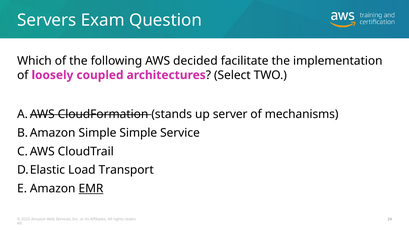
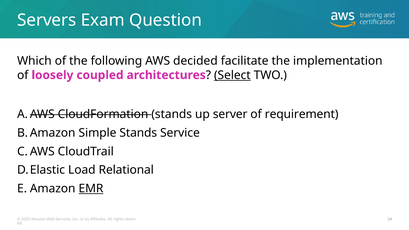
Select underline: none -> present
mechanisms: mechanisms -> requirement
Simple Simple: Simple -> Stands
Transport: Transport -> Relational
